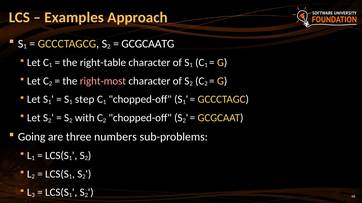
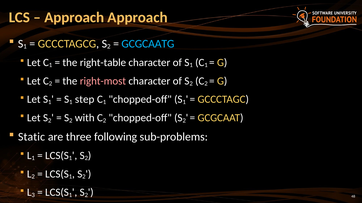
Examples at (74, 18): Examples -> Approach
GCGCAATG colour: white -> light blue
Going: Going -> Static
numbers: numbers -> following
